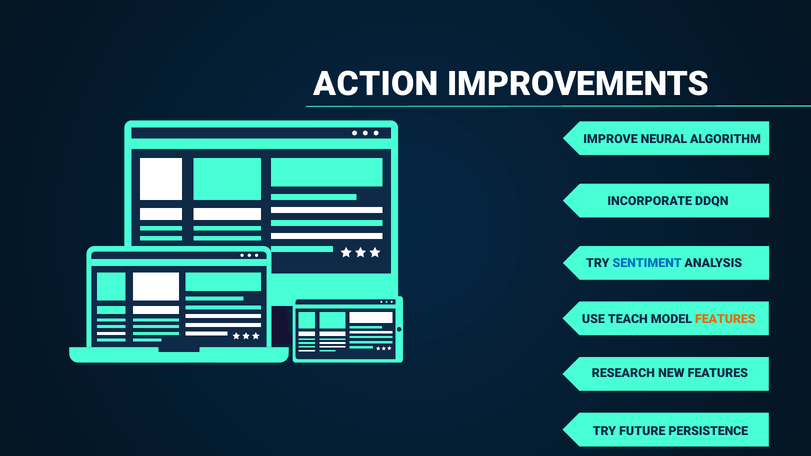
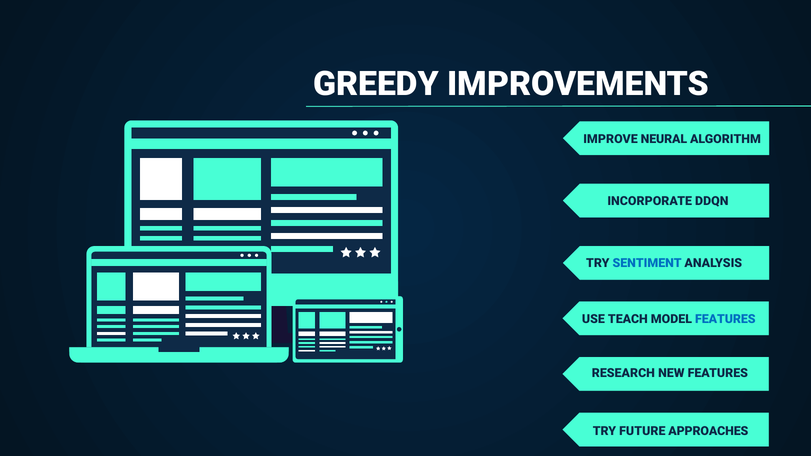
ACTION: ACTION -> GREEDY
FEATURES at (725, 319) colour: orange -> blue
PERSISTENCE: PERSISTENCE -> APPROACHES
